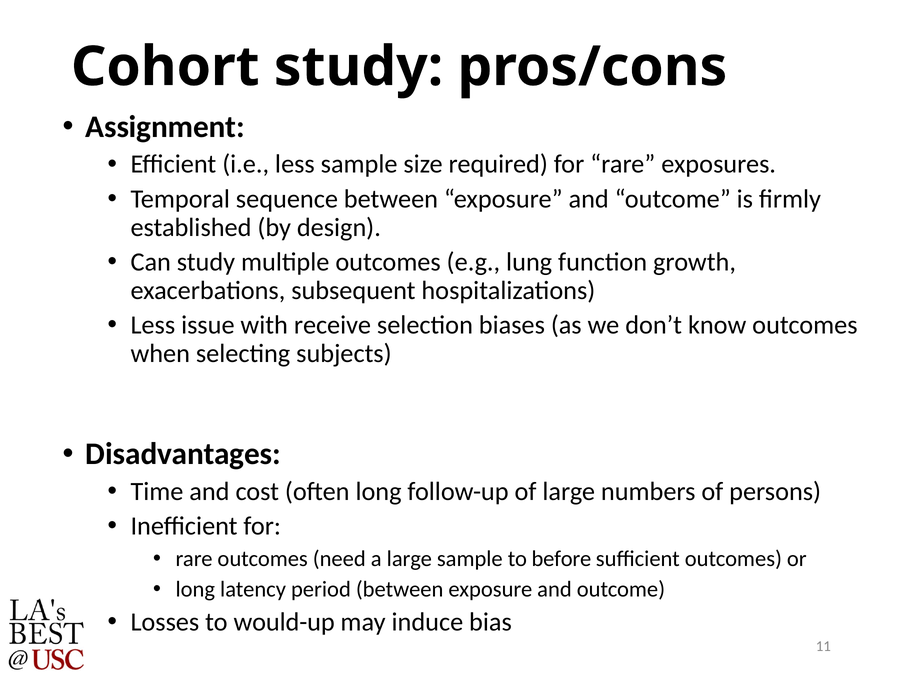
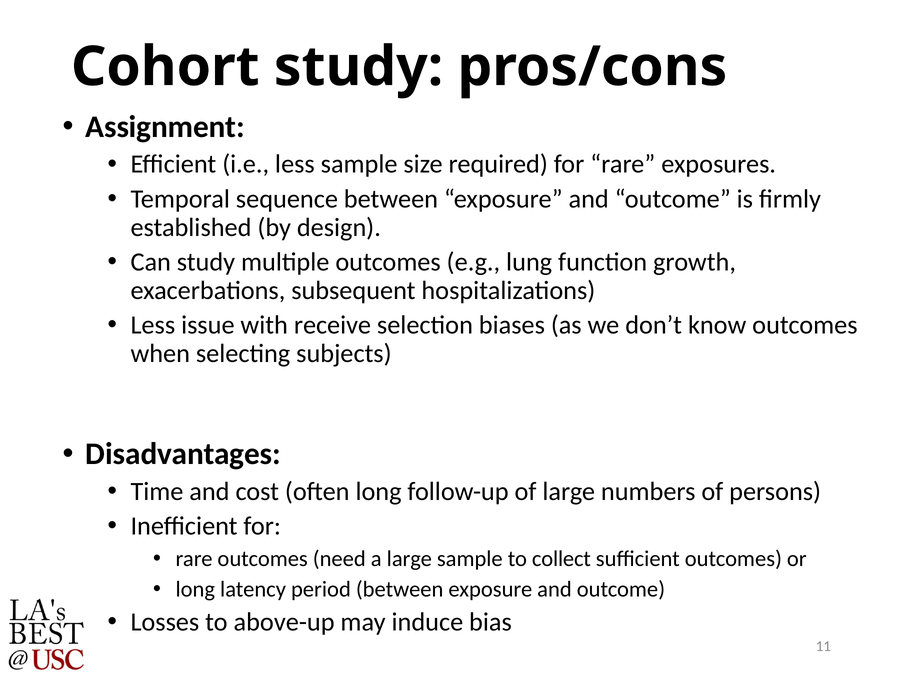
before: before -> collect
would-up: would-up -> above-up
